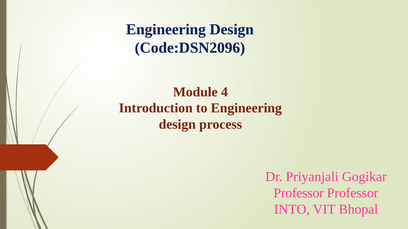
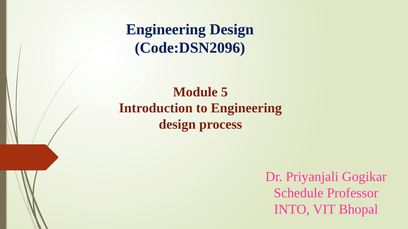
4: 4 -> 5
Professor at (299, 193): Professor -> Schedule
